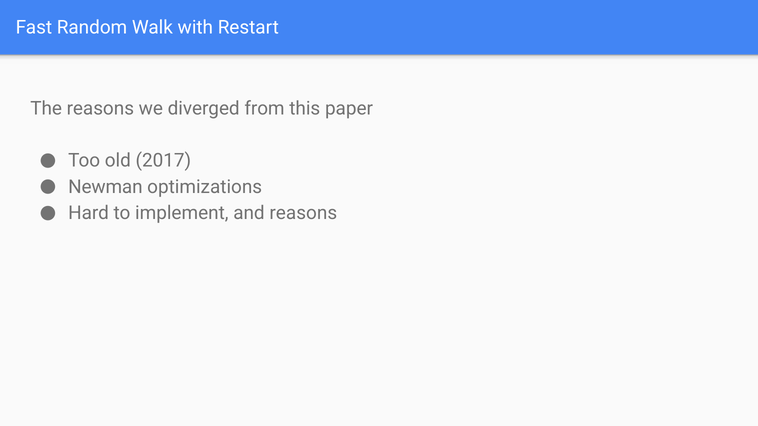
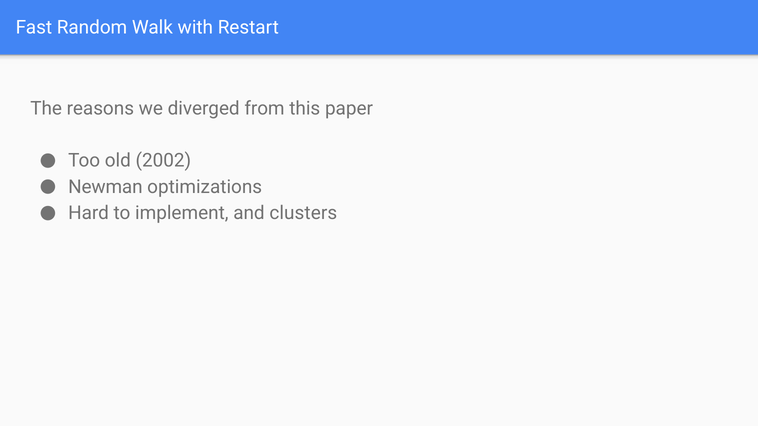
2017: 2017 -> 2002
and reasons: reasons -> clusters
